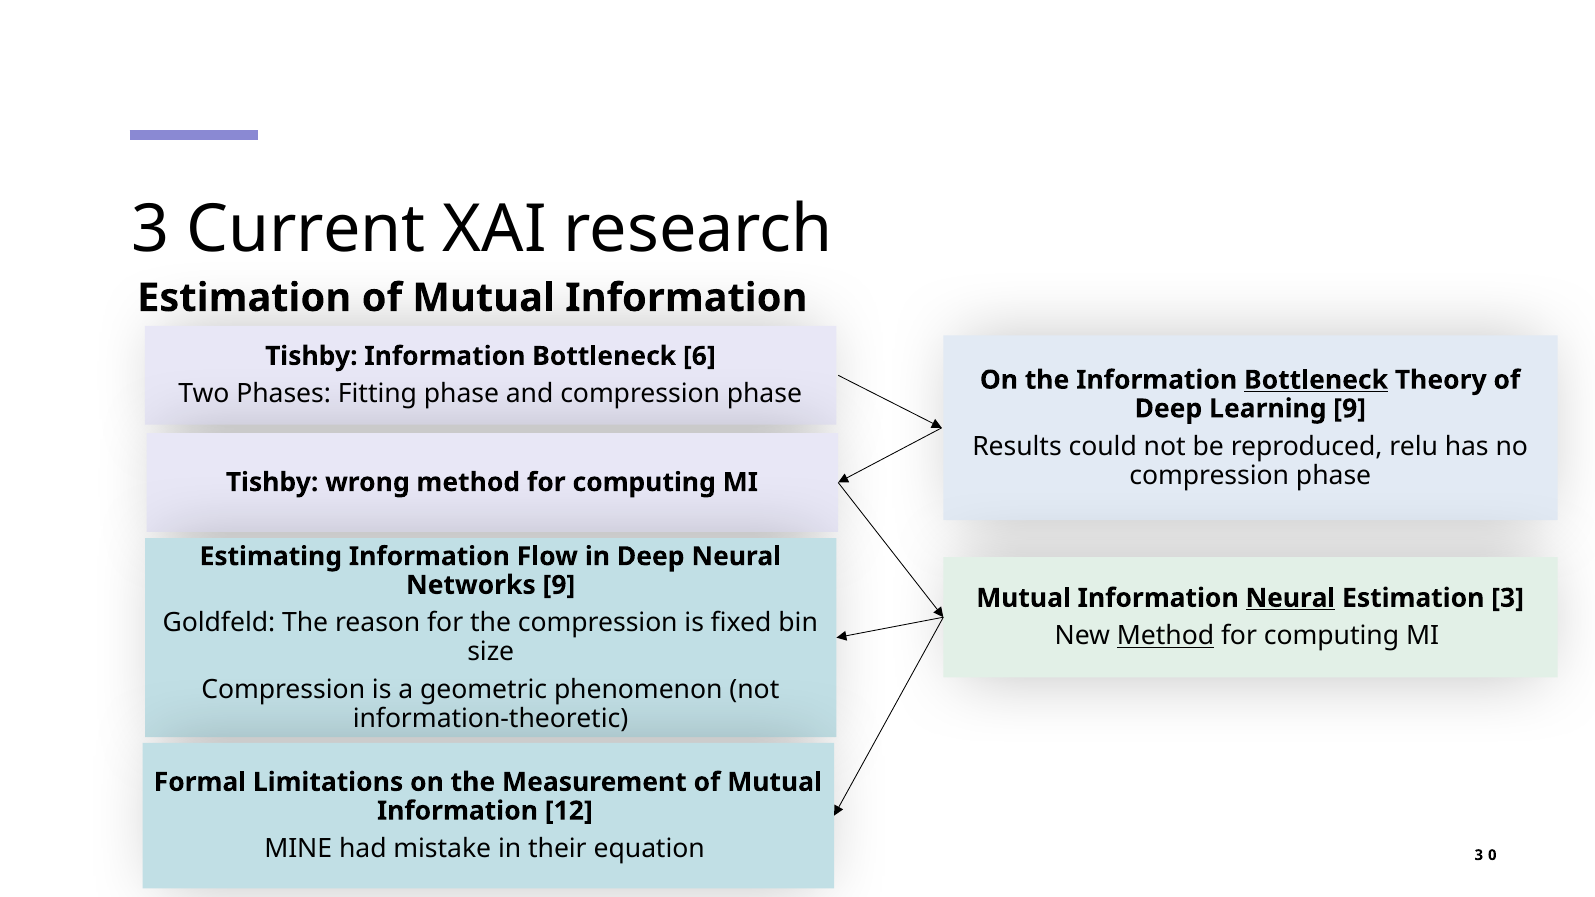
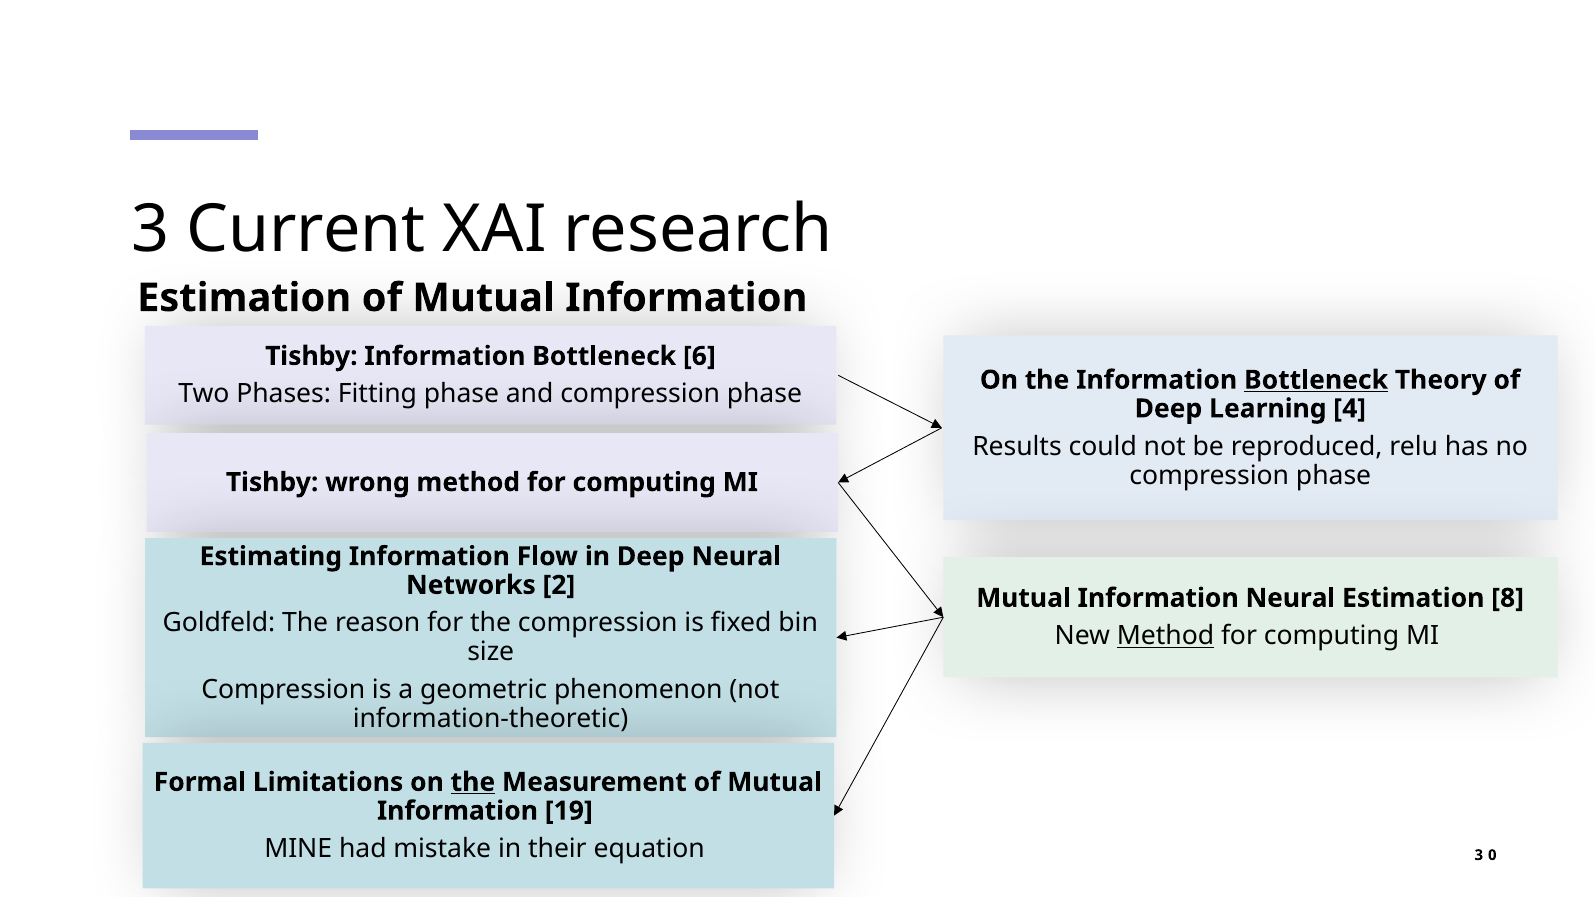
Learning 9: 9 -> 4
Networks 9: 9 -> 2
Neural at (1290, 598) underline: present -> none
Estimation 3: 3 -> 8
the at (473, 782) underline: none -> present
12: 12 -> 19
